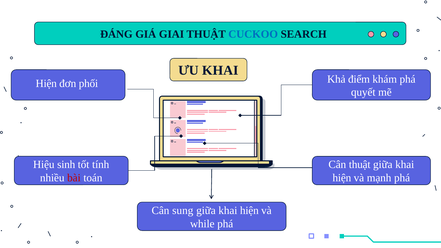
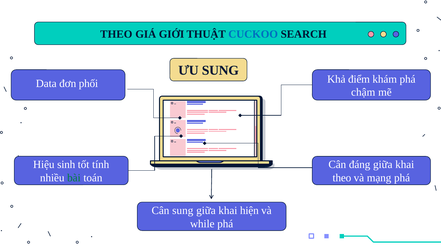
ĐÁNG at (116, 34): ĐÁNG -> THEO
GIAI: GIAI -> GIỚI
ƯU KHAI: KHAI -> SUNG
Hiện at (46, 84): Hiện -> Data
quyết: quyết -> chậm
Cân thuật: thuật -> đáng
bài colour: red -> green
hiện at (342, 178): hiện -> theo
mạnh: mạnh -> mạng
